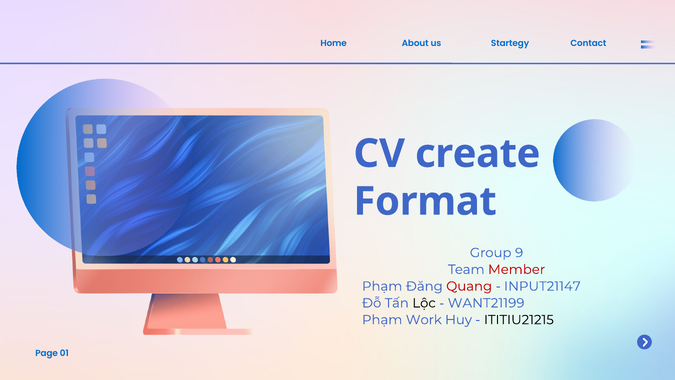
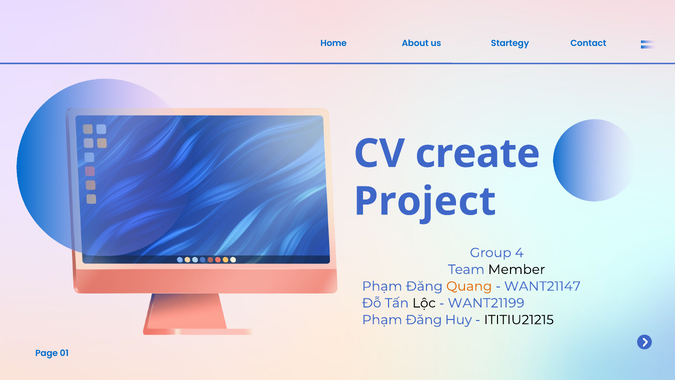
Format: Format -> Project
9: 9 -> 4
Member colour: red -> black
Quang colour: red -> orange
INPUT21147: INPUT21147 -> WANT21147
Work at (424, 320): Work -> Đăng
